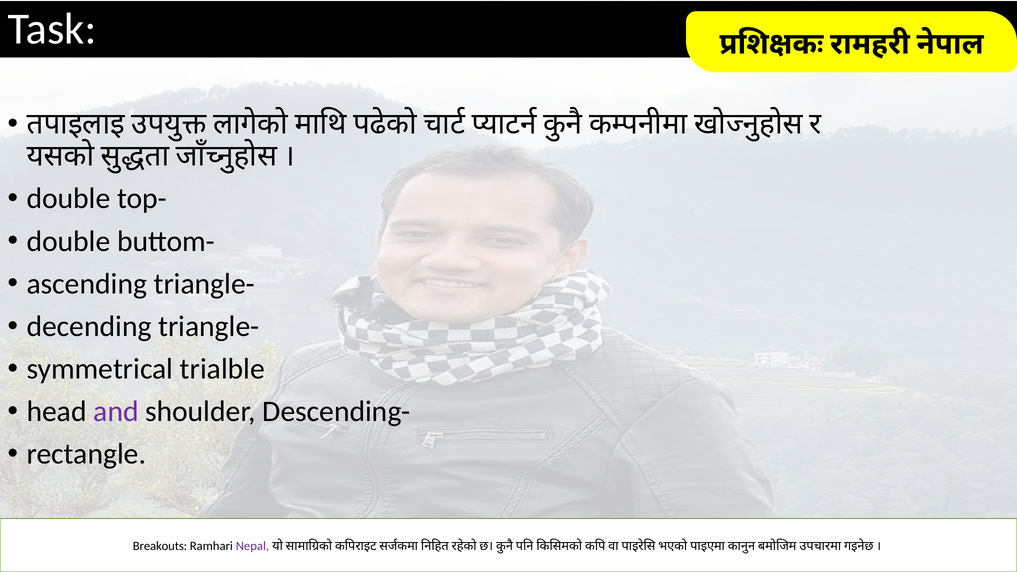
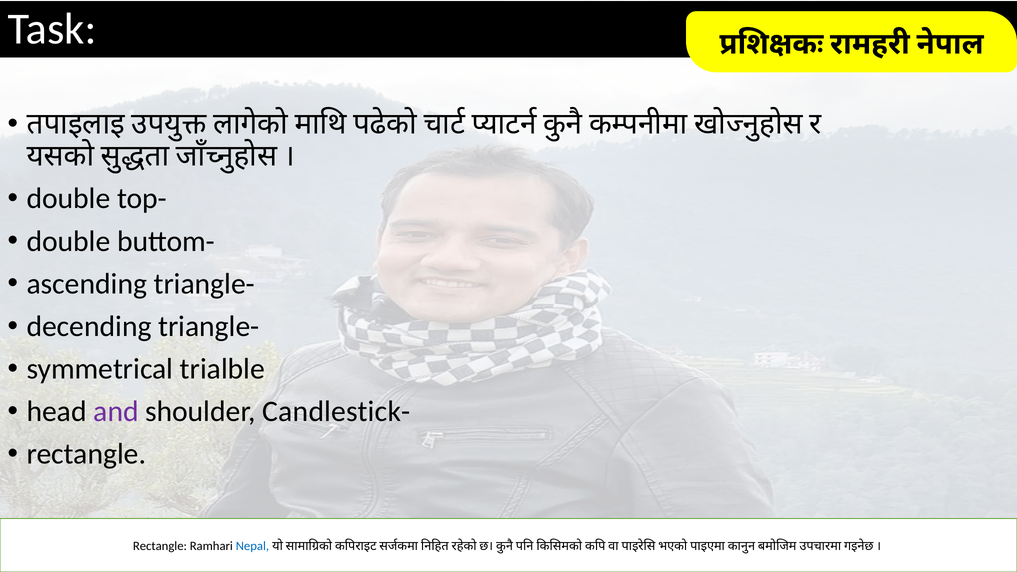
Descending-: Descending- -> Candlestick-
Breakouts at (160, 546): Breakouts -> Rectangle
Nepal colour: purple -> blue
